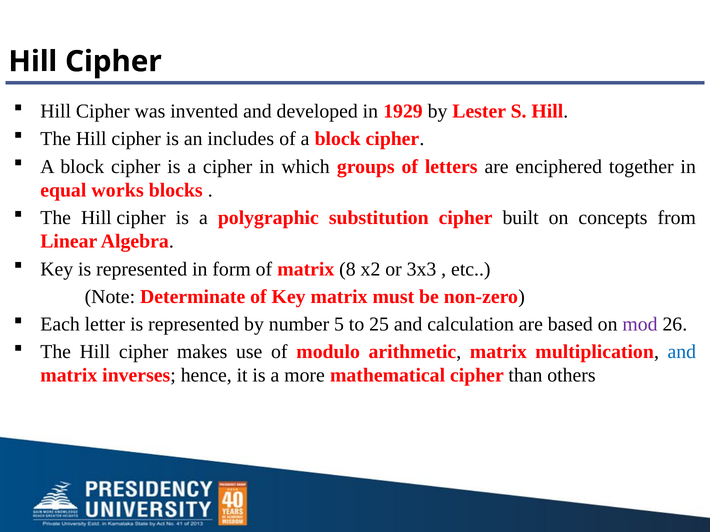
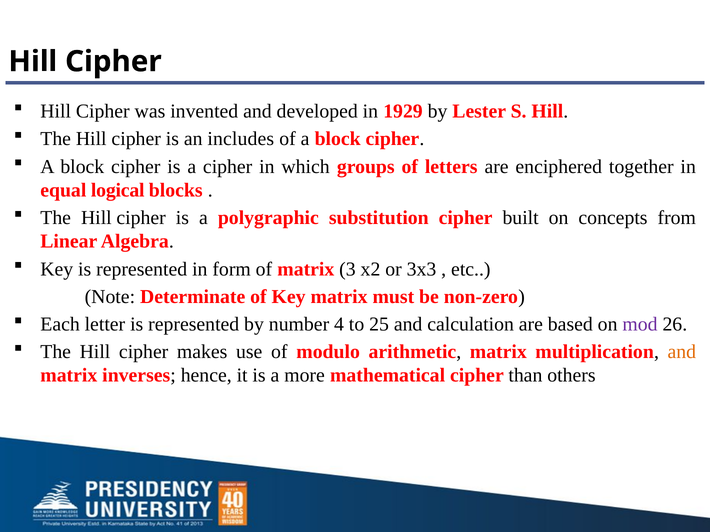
works: works -> logical
8: 8 -> 3
5: 5 -> 4
and at (682, 352) colour: blue -> orange
